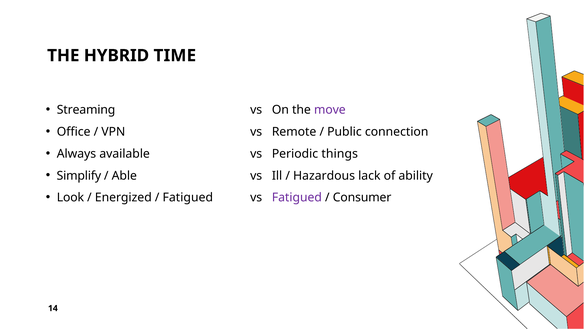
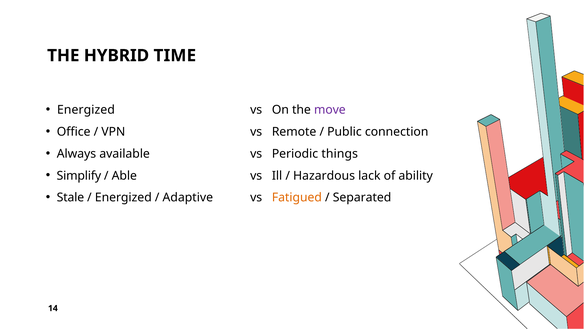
Streaming at (86, 110): Streaming -> Energized
Look: Look -> Stale
Fatigued at (188, 197): Fatigued -> Adaptive
Fatigued at (297, 197) colour: purple -> orange
Consumer: Consumer -> Separated
